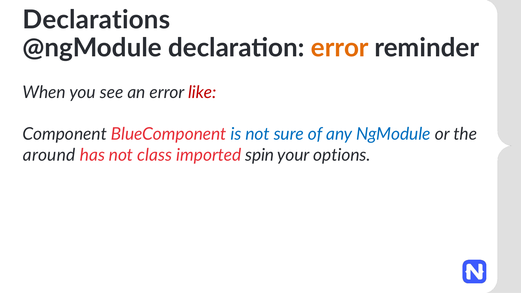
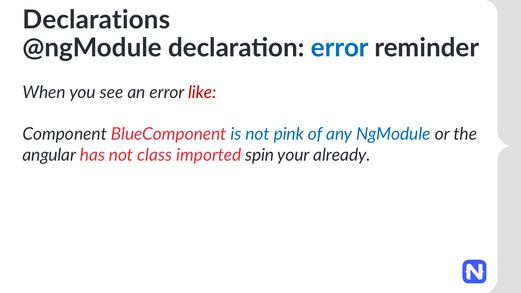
error at (340, 48) colour: orange -> blue
sure: sure -> pink
around: around -> angular
options: options -> already
